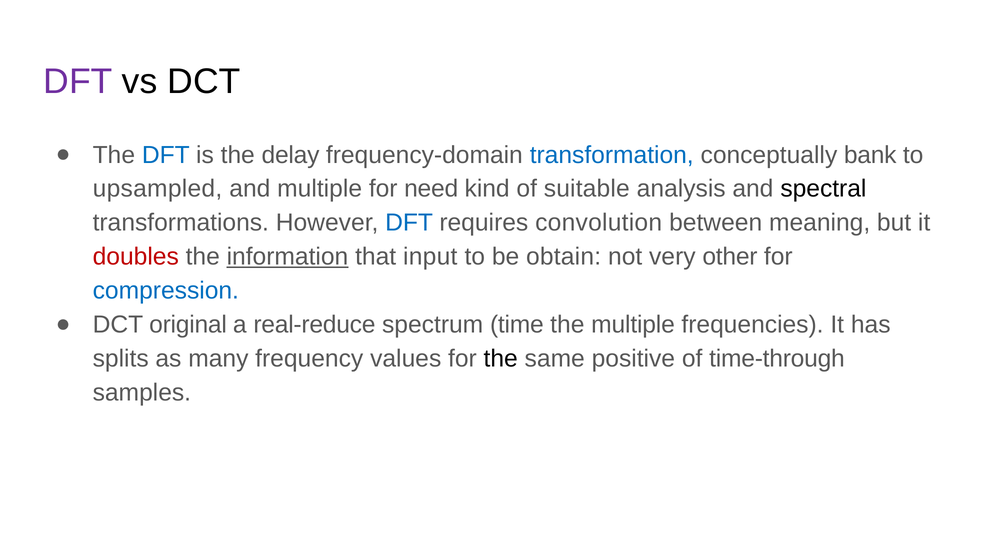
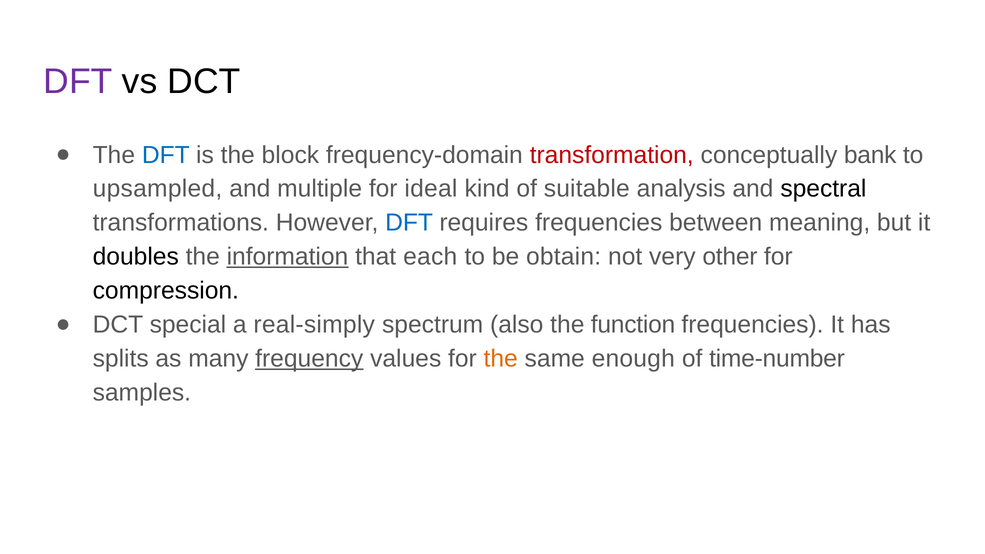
delay: delay -> block
transformation colour: blue -> red
need: need -> ideal
requires convolution: convolution -> frequencies
doubles colour: red -> black
input: input -> each
compression colour: blue -> black
original: original -> special
real-reduce: real-reduce -> real-simply
time: time -> also
the multiple: multiple -> function
frequency underline: none -> present
the at (501, 359) colour: black -> orange
positive: positive -> enough
time-through: time-through -> time-number
